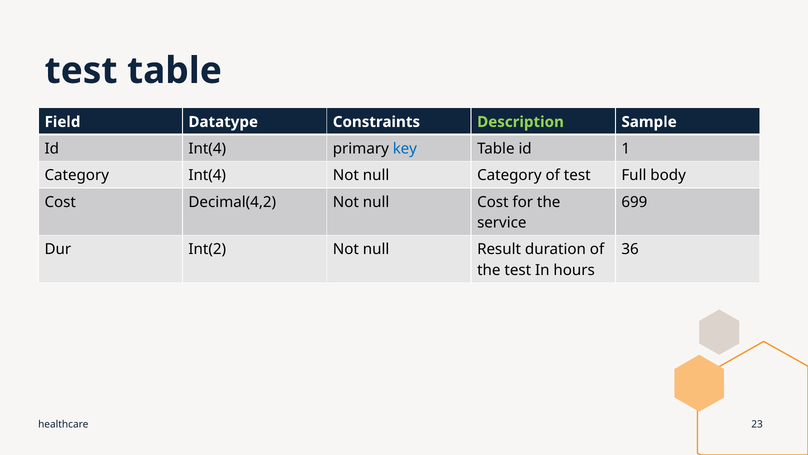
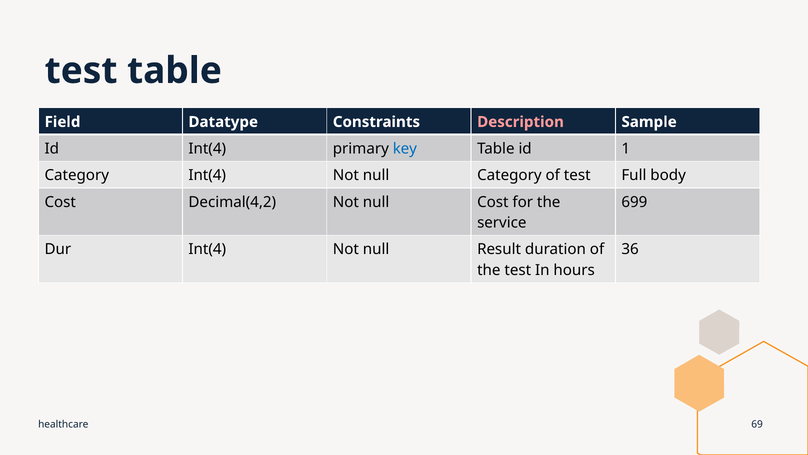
Description colour: light green -> pink
Dur Int(2: Int(2 -> Int(4
23: 23 -> 69
